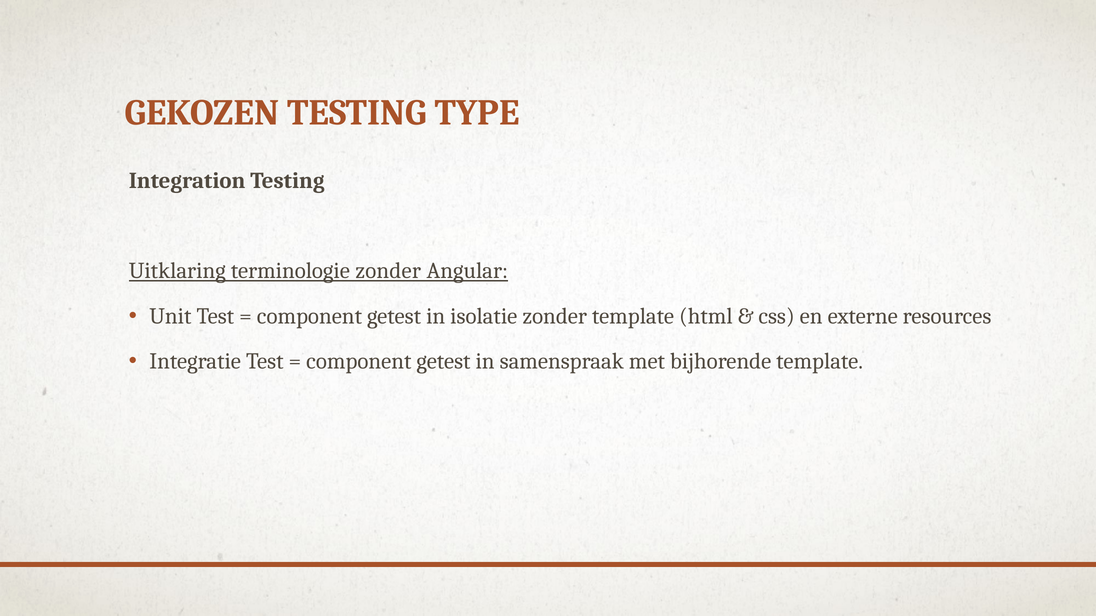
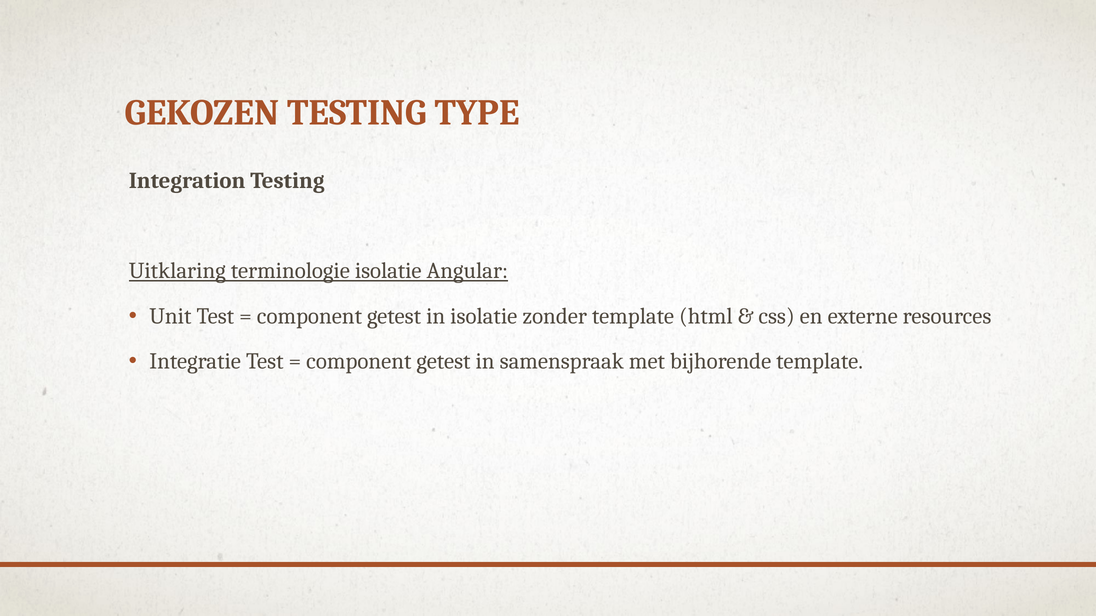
terminologie zonder: zonder -> isolatie
